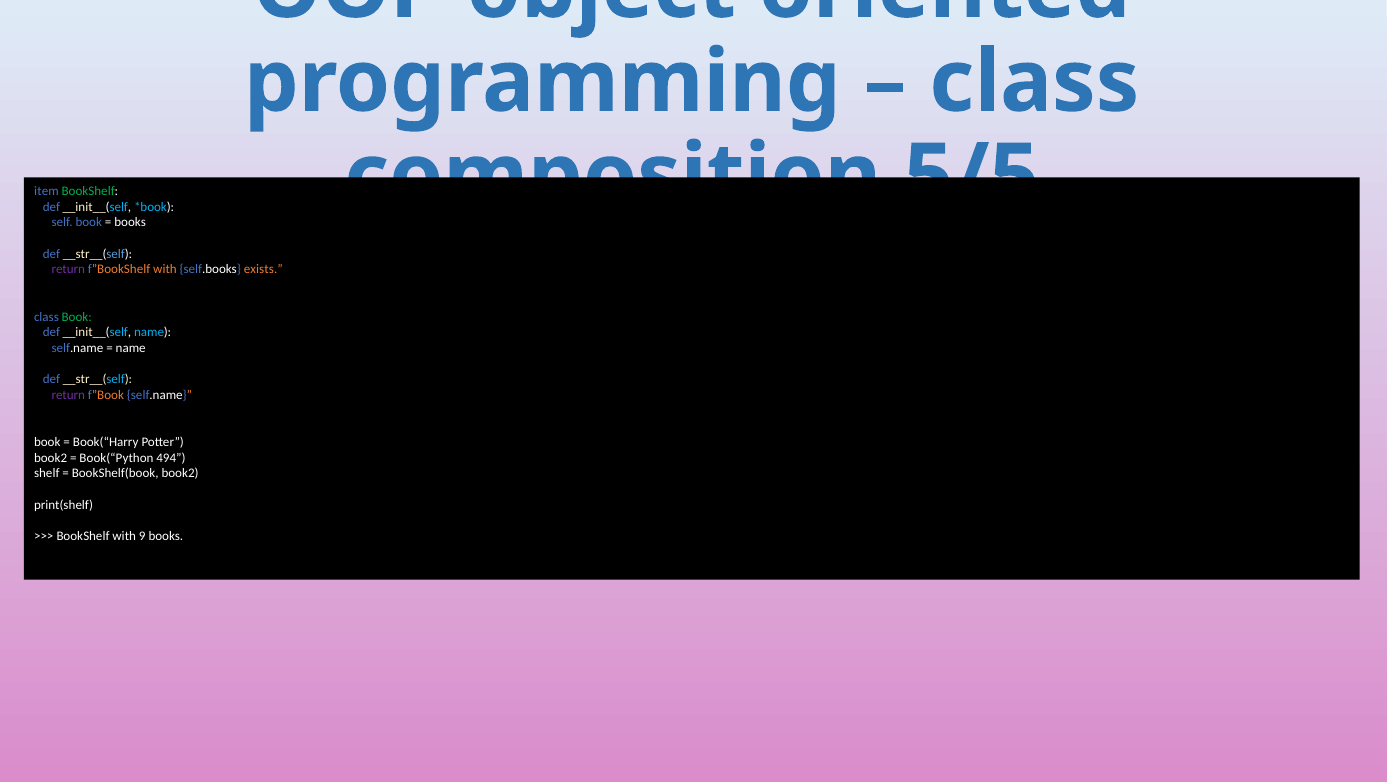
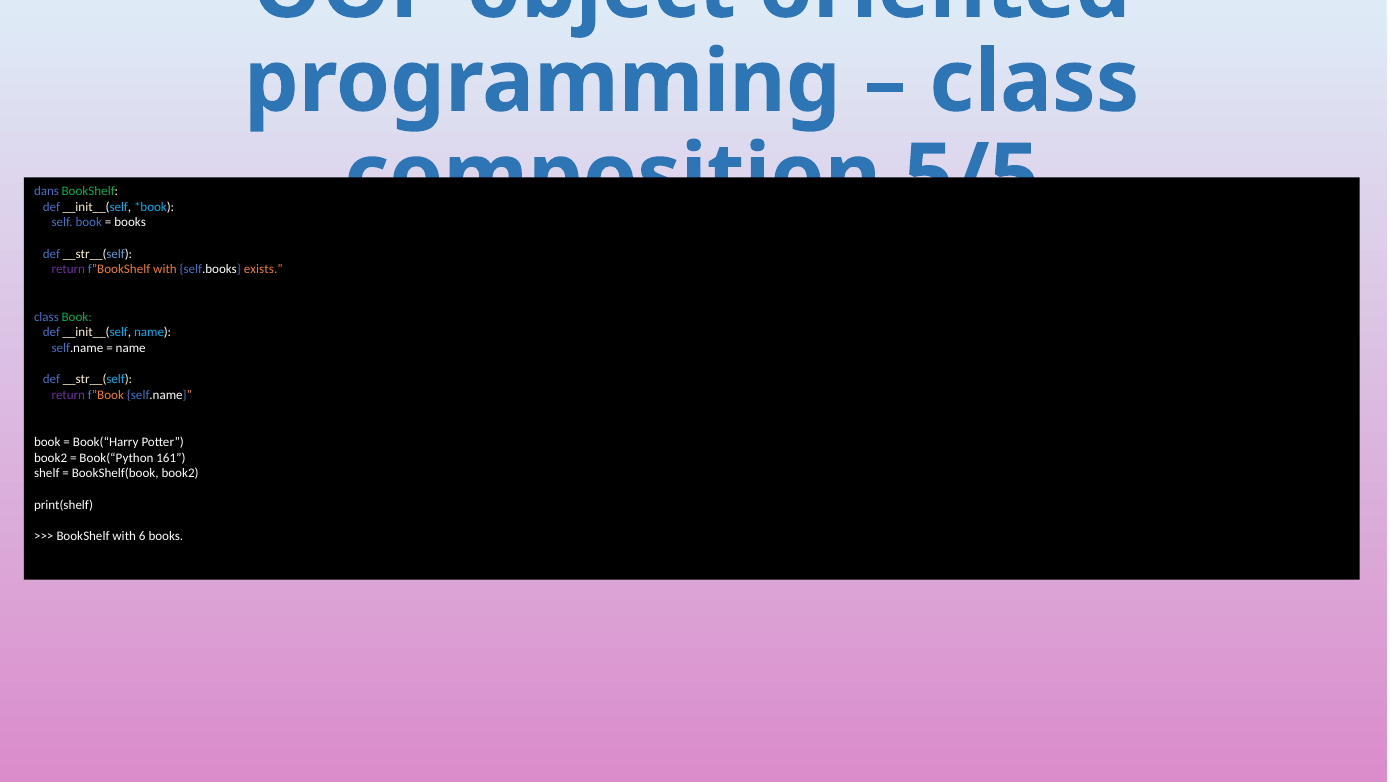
item: item -> dans
494: 494 -> 161
9: 9 -> 6
